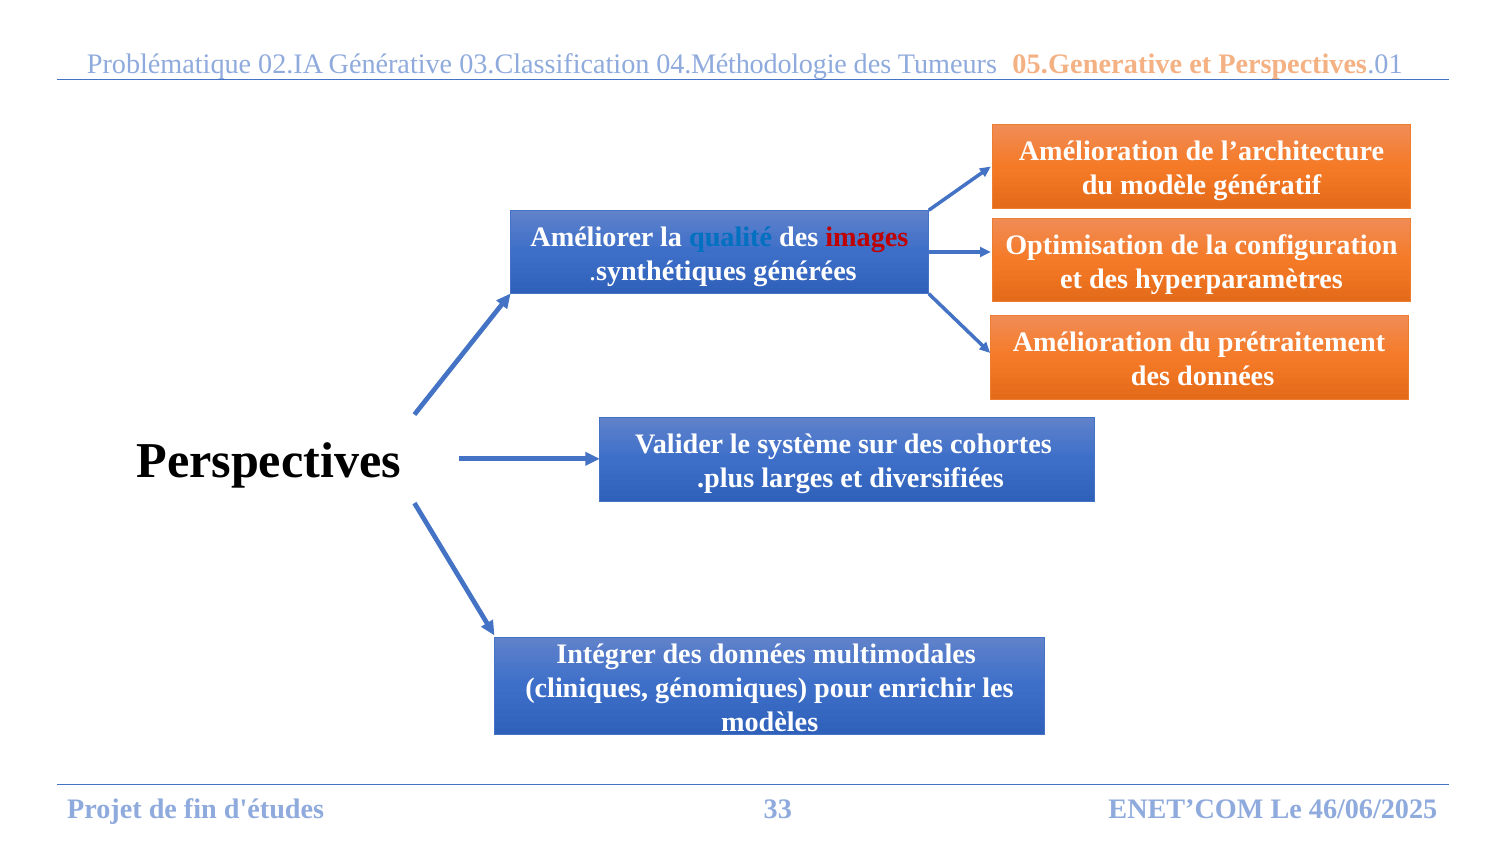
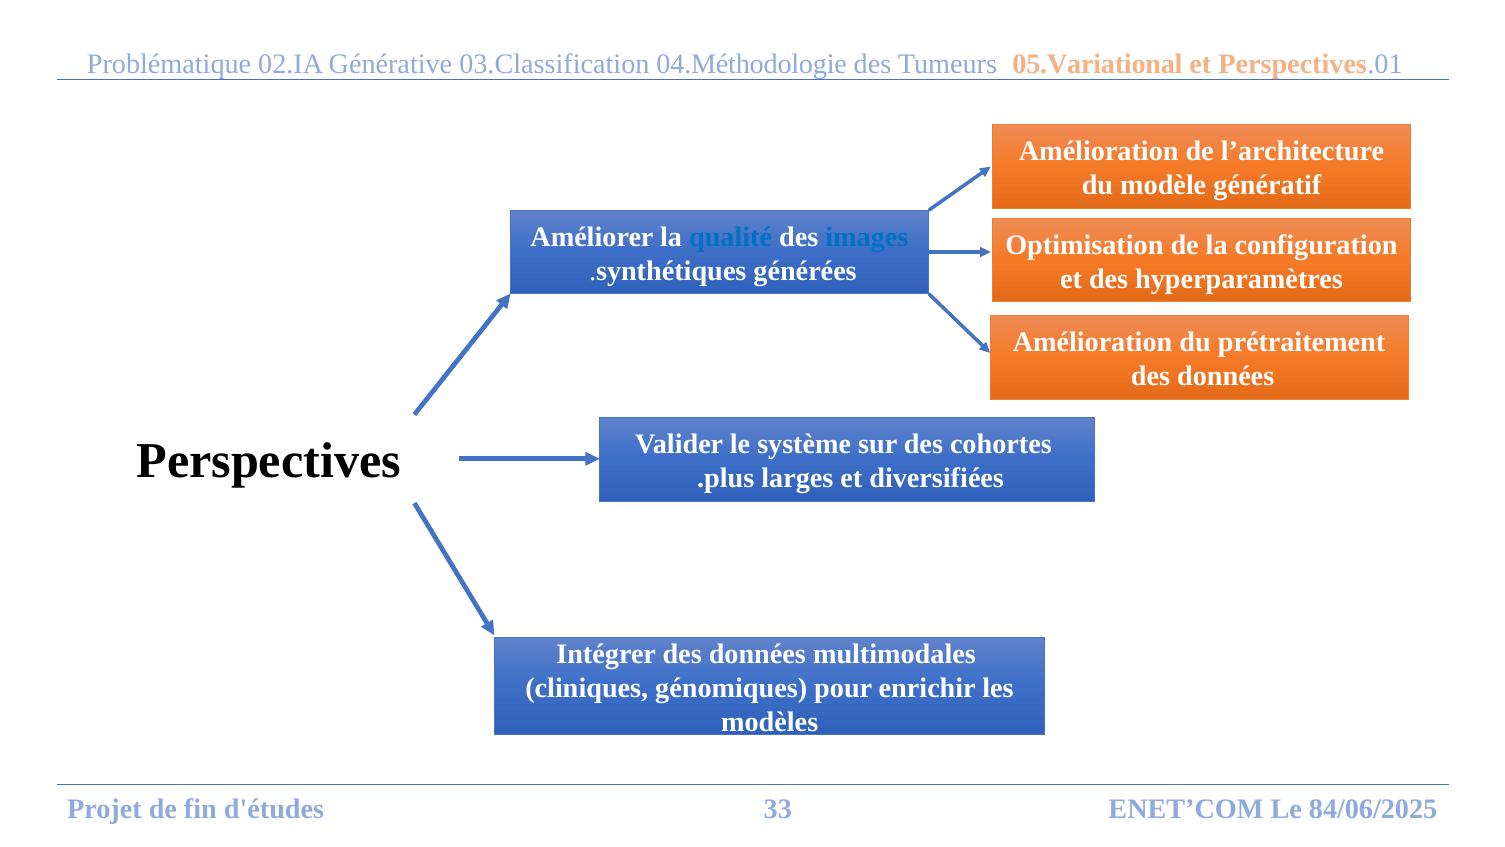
05.Generative: 05.Generative -> 05.Variational
images colour: red -> blue
46/06/2025: 46/06/2025 -> 84/06/2025
